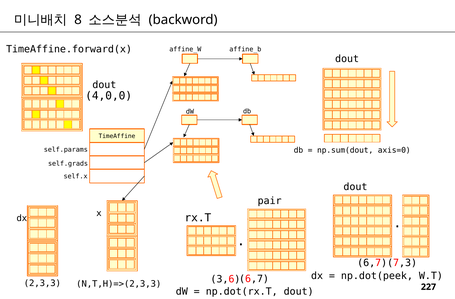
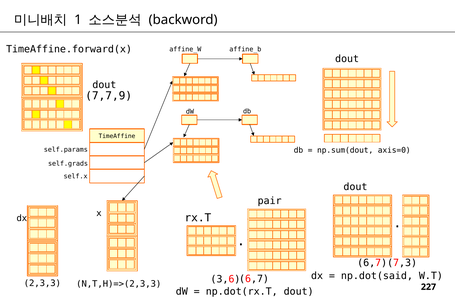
8: 8 -> 1
4,0,0: 4,0,0 -> 7,7,9
np.dot(peek: np.dot(peek -> np.dot(said
